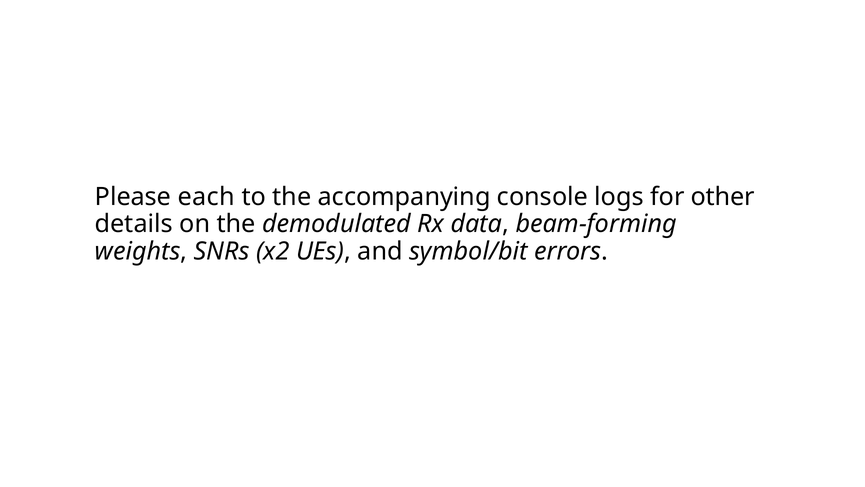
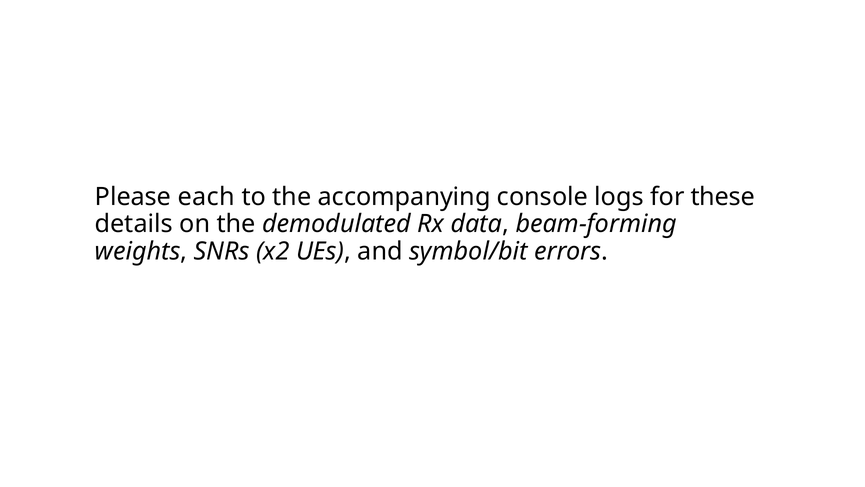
other: other -> these
